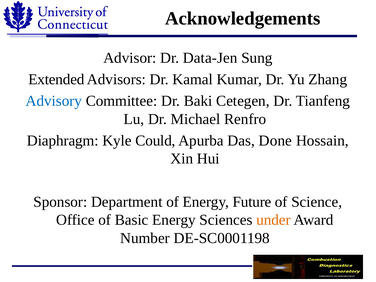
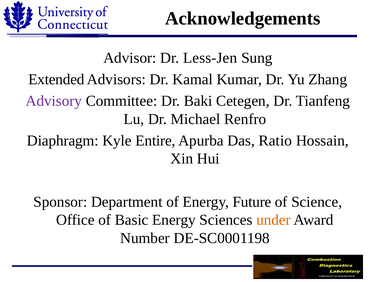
Data-Jen: Data-Jen -> Less-Jen
Advisory colour: blue -> purple
Could: Could -> Entire
Done: Done -> Ratio
